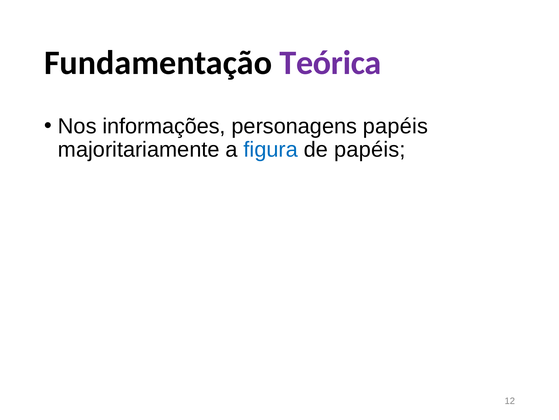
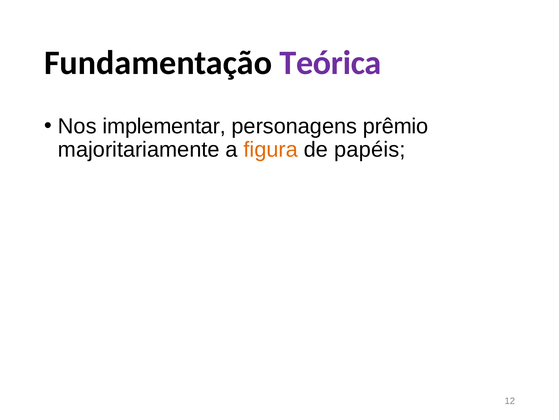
informações: informações -> implementar
personagens papéis: papéis -> prêmio
figura colour: blue -> orange
